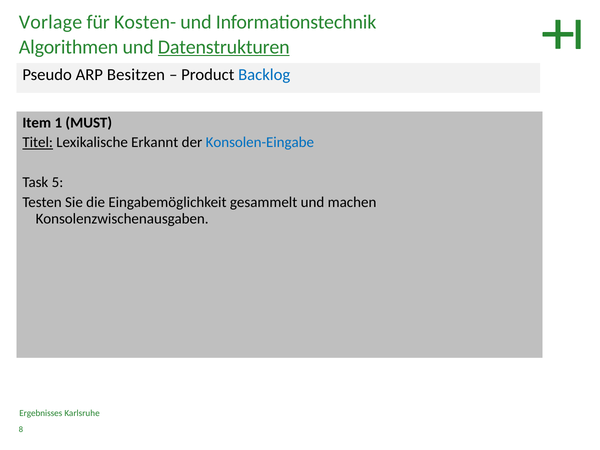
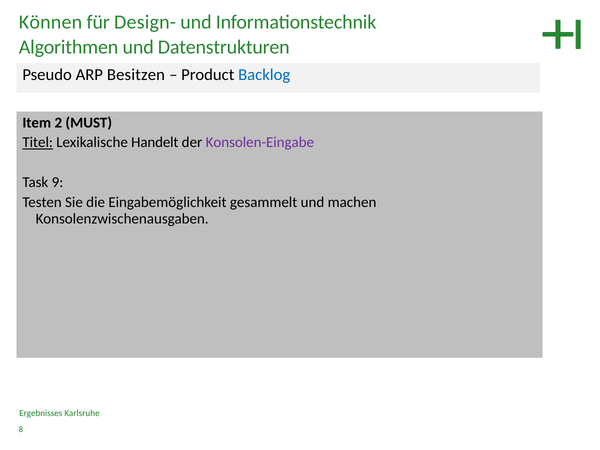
Vorlage: Vorlage -> Können
Kosten-: Kosten- -> Design-
Datenstrukturen underline: present -> none
1: 1 -> 2
Erkannt: Erkannt -> Handelt
Konsolen-Eingabe colour: blue -> purple
5: 5 -> 9
